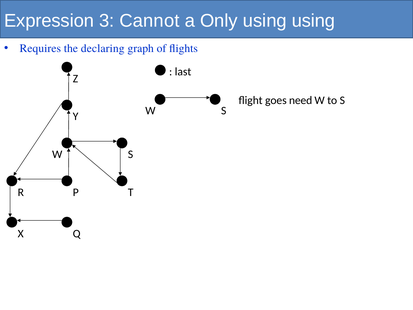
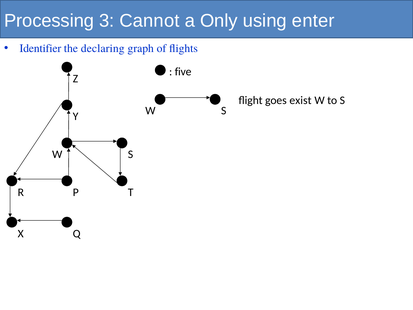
Expression: Expression -> Processing
using using: using -> enter
Requires: Requires -> Identifier
last: last -> five
need: need -> exist
